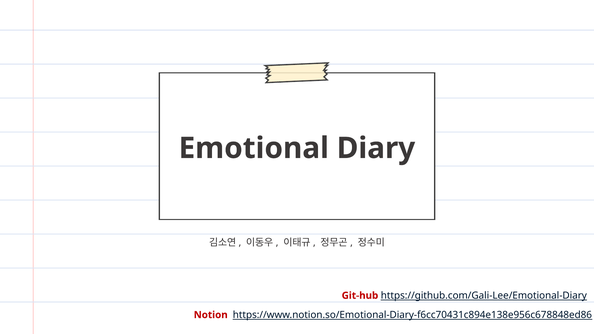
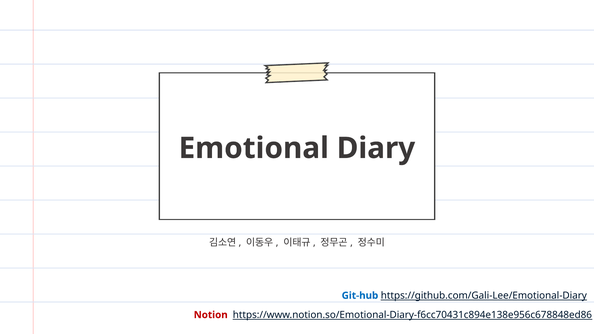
Git-hub colour: red -> blue
